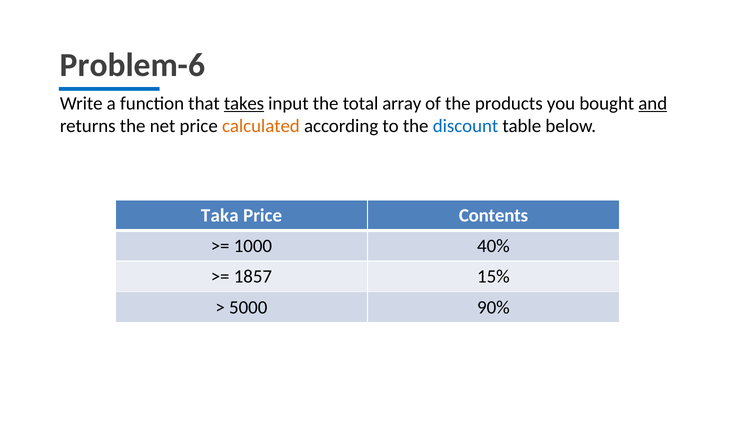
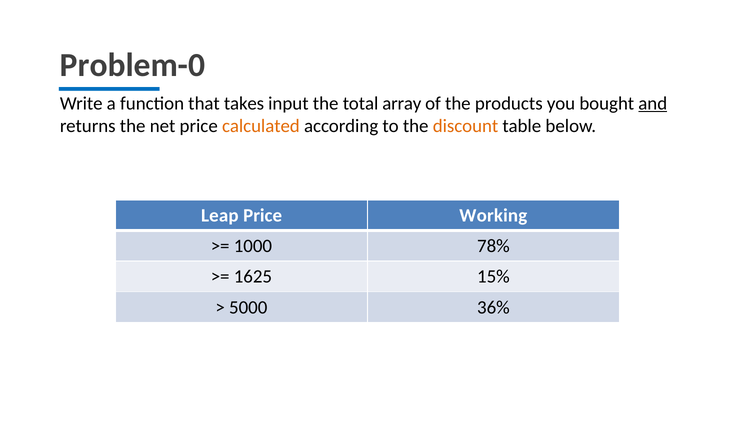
Problem-6: Problem-6 -> Problem-0
takes underline: present -> none
discount colour: blue -> orange
Taka: Taka -> Leap
Contents: Contents -> Working
40%: 40% -> 78%
1857: 1857 -> 1625
90%: 90% -> 36%
